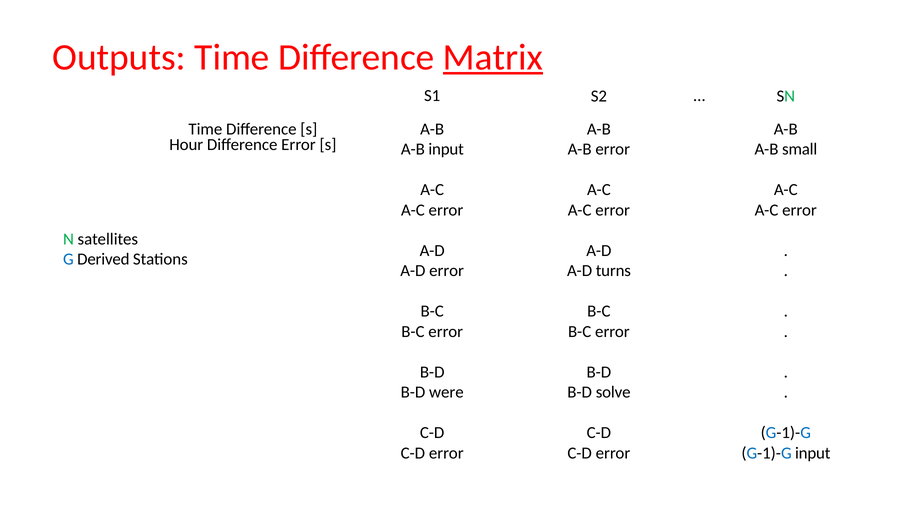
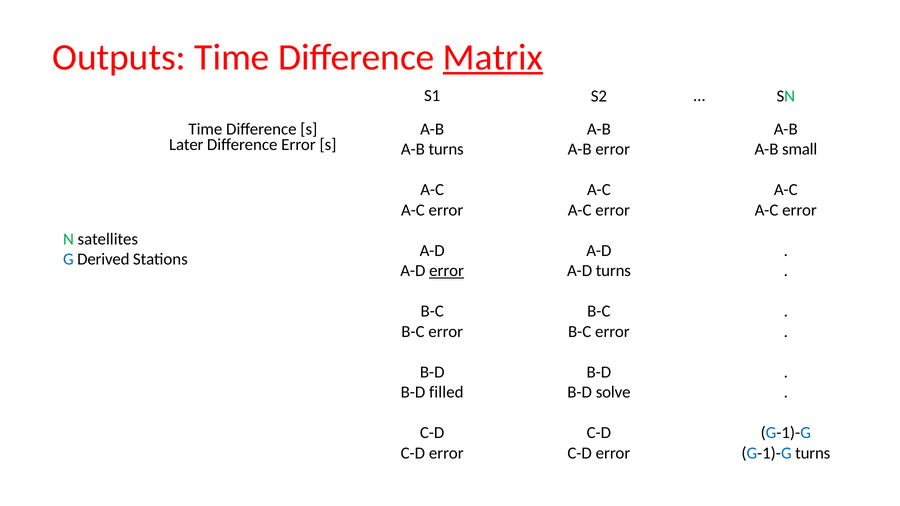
Hour: Hour -> Later
A-B input: input -> turns
error at (447, 271) underline: none -> present
were: were -> filled
G-1)-G input: input -> turns
